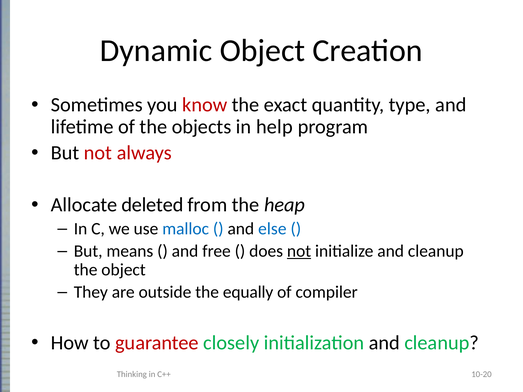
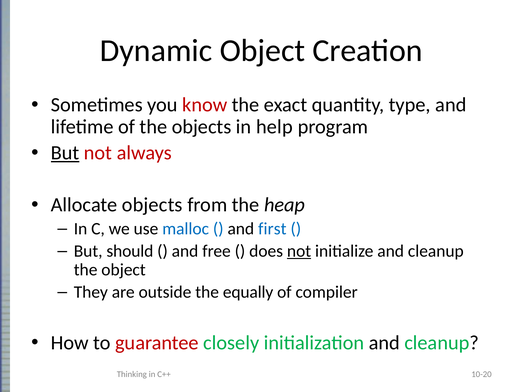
But at (65, 153) underline: none -> present
Allocate deleted: deleted -> objects
else: else -> first
means: means -> should
